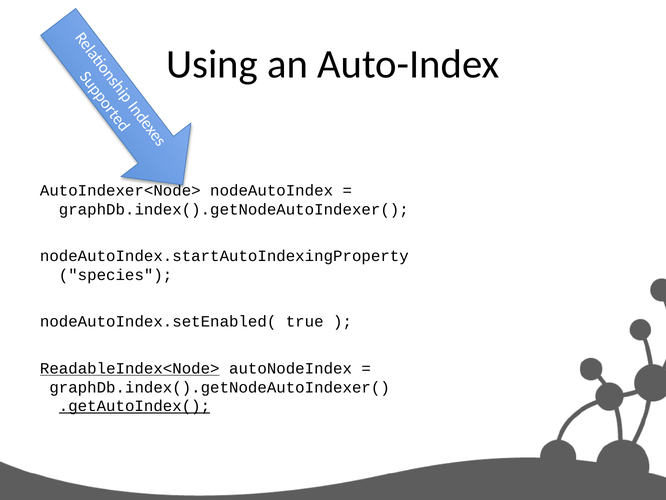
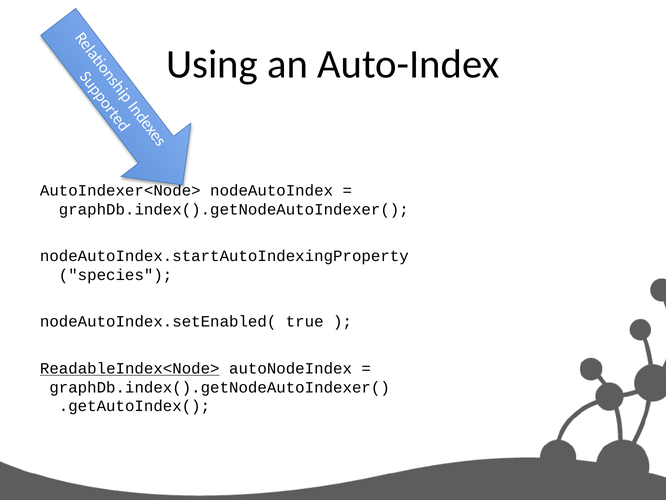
.getAutoIndex( underline: present -> none
